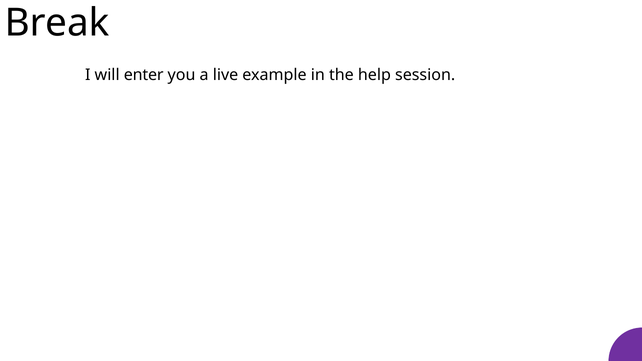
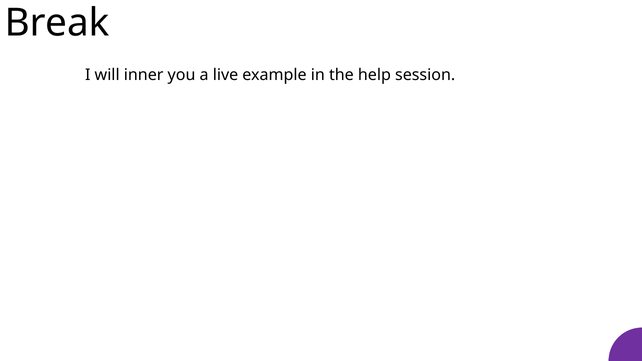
enter: enter -> inner
